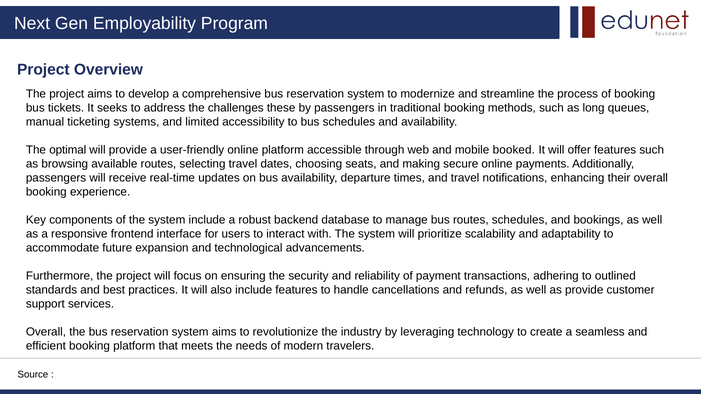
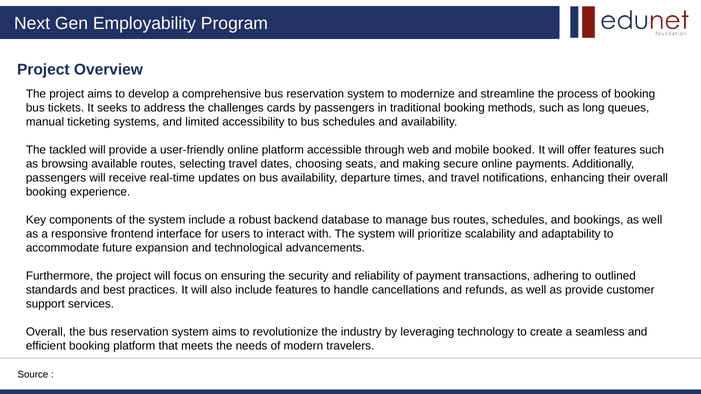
these: these -> cards
optimal: optimal -> tackled
